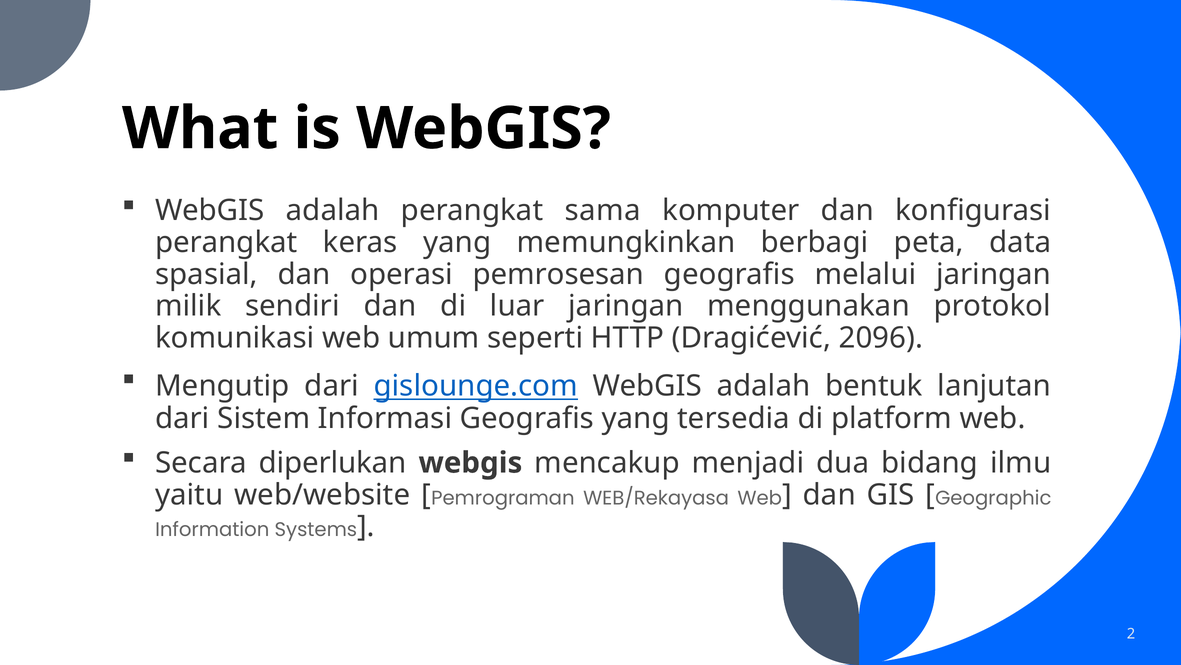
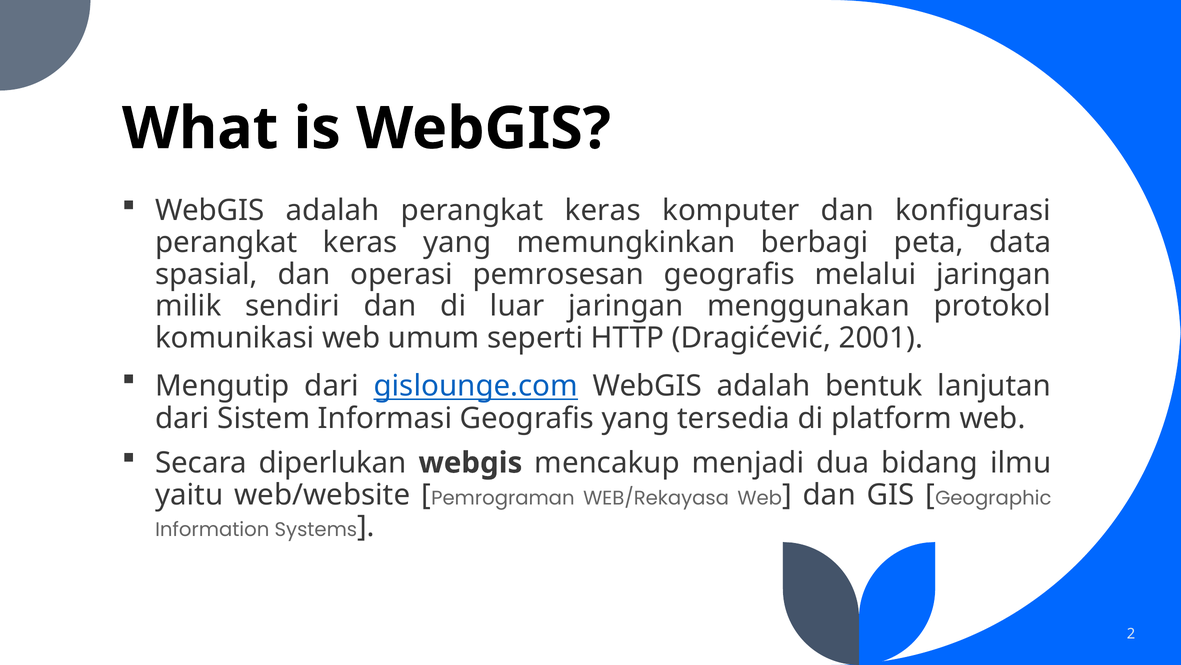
adalah perangkat sama: sama -> keras
2096: 2096 -> 2001
